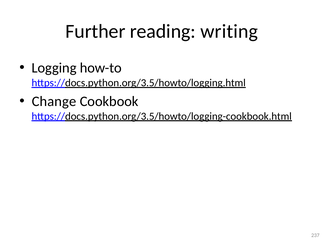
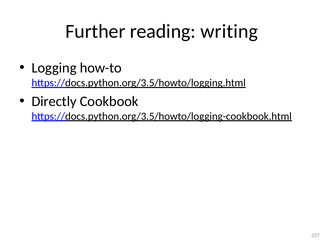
Change: Change -> Directly
